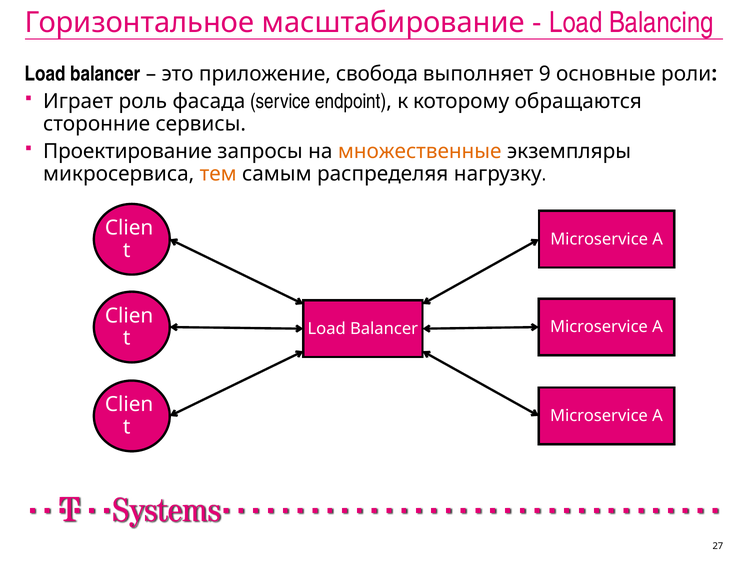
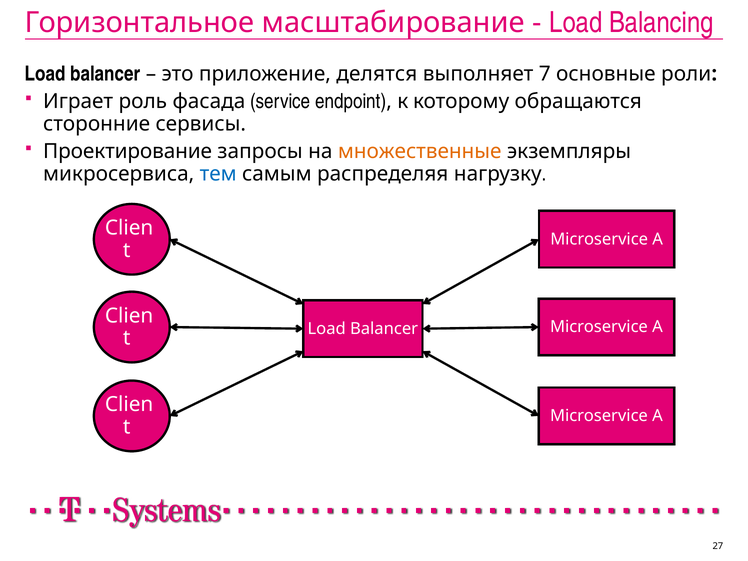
свобода: свобода -> делятся
9: 9 -> 7
тем colour: orange -> blue
